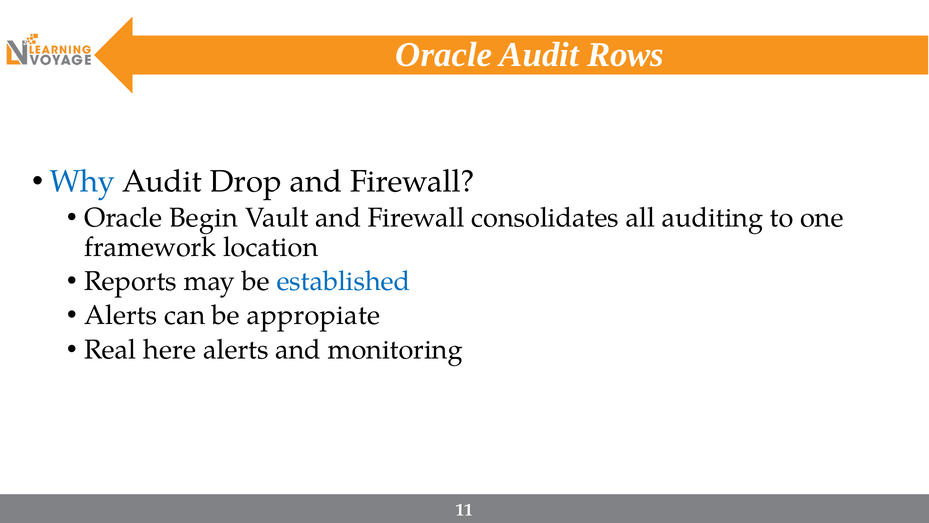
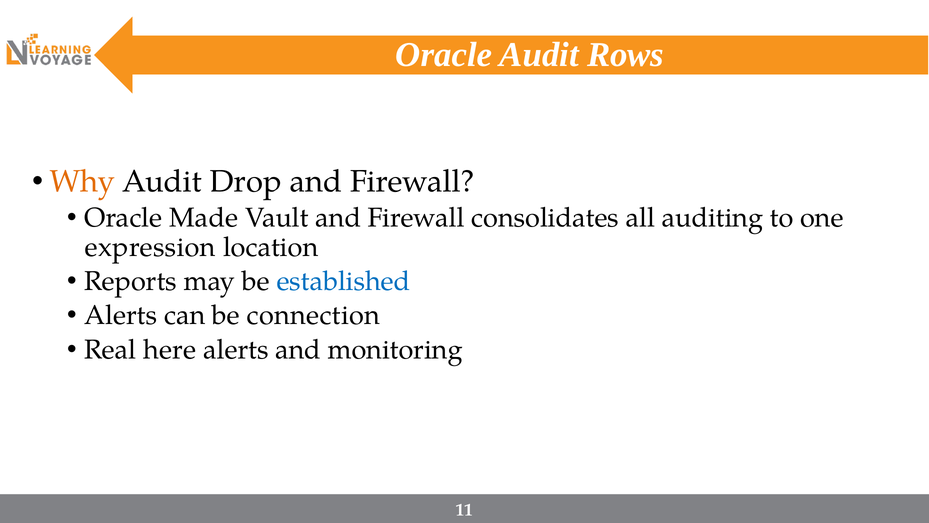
Why colour: blue -> orange
Begin: Begin -> Made
framework: framework -> expression
appropiate: appropiate -> connection
